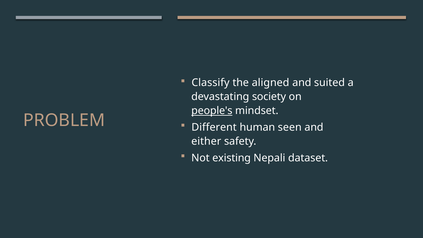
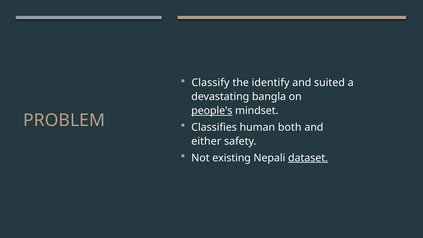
aligned: aligned -> identify
society: society -> bangla
Different: Different -> Classifies
seen: seen -> both
dataset underline: none -> present
